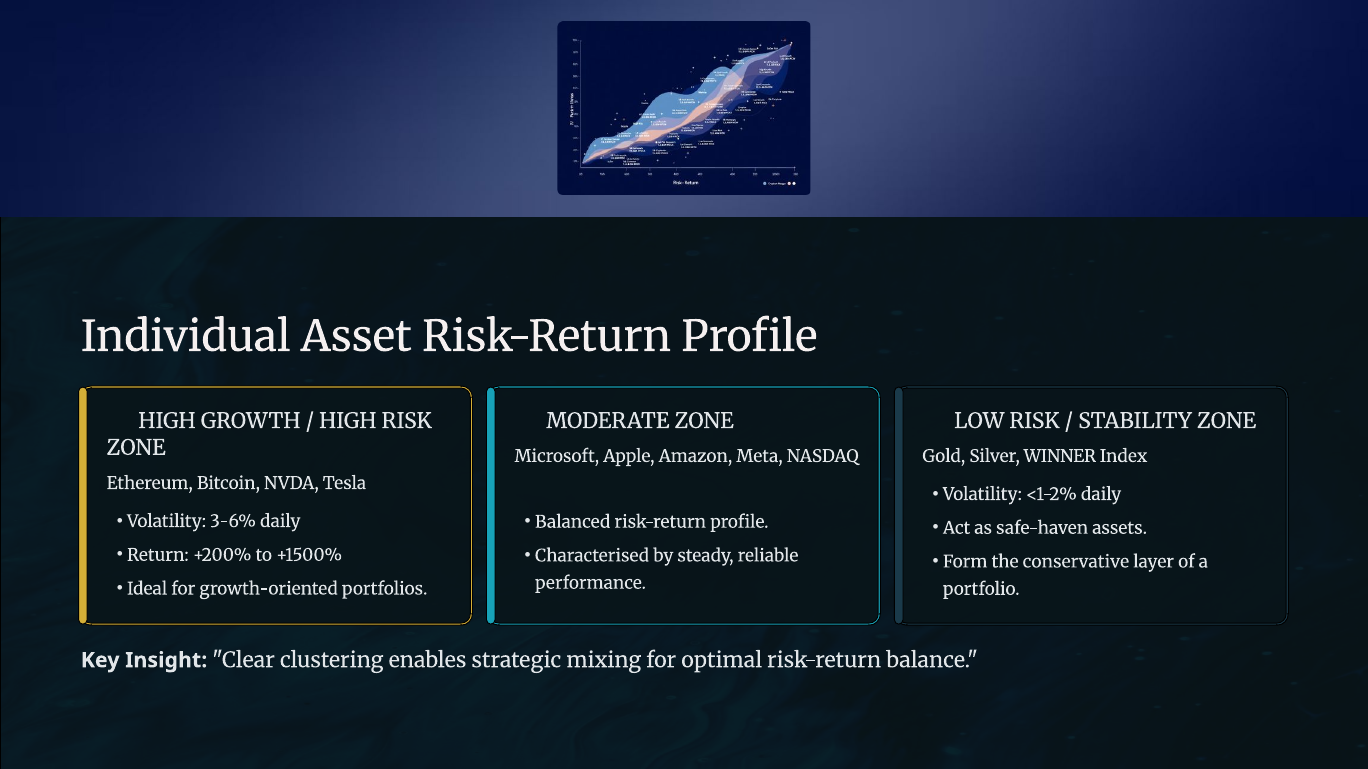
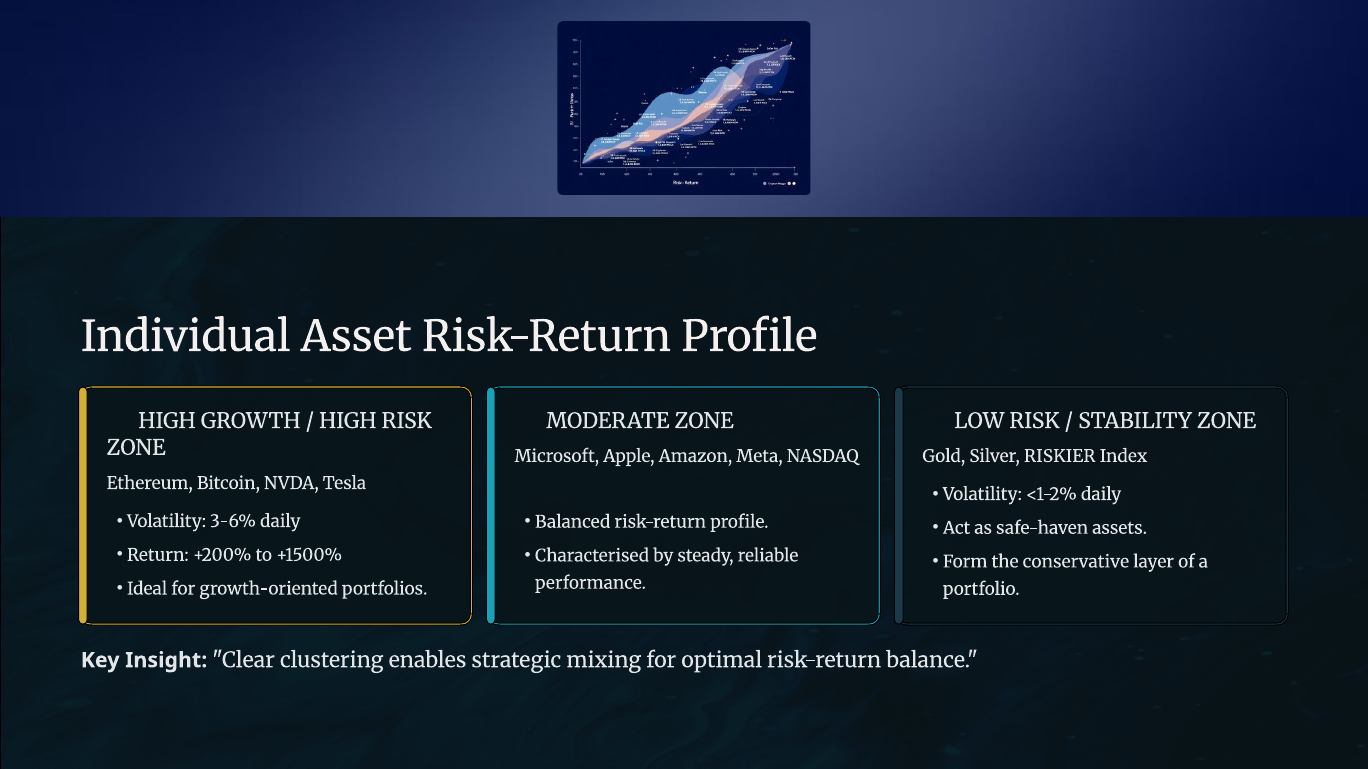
WINNER: WINNER -> RISKIER
